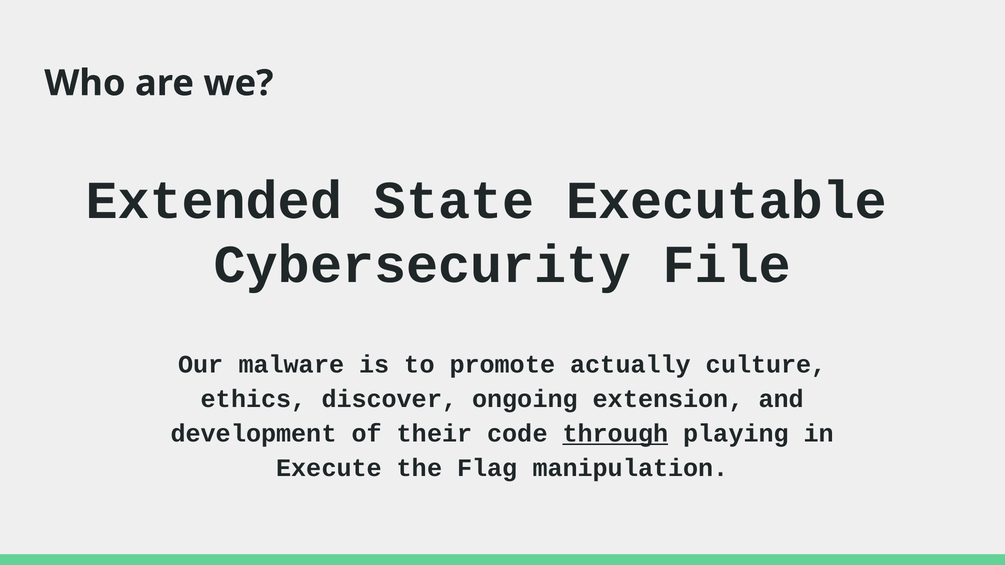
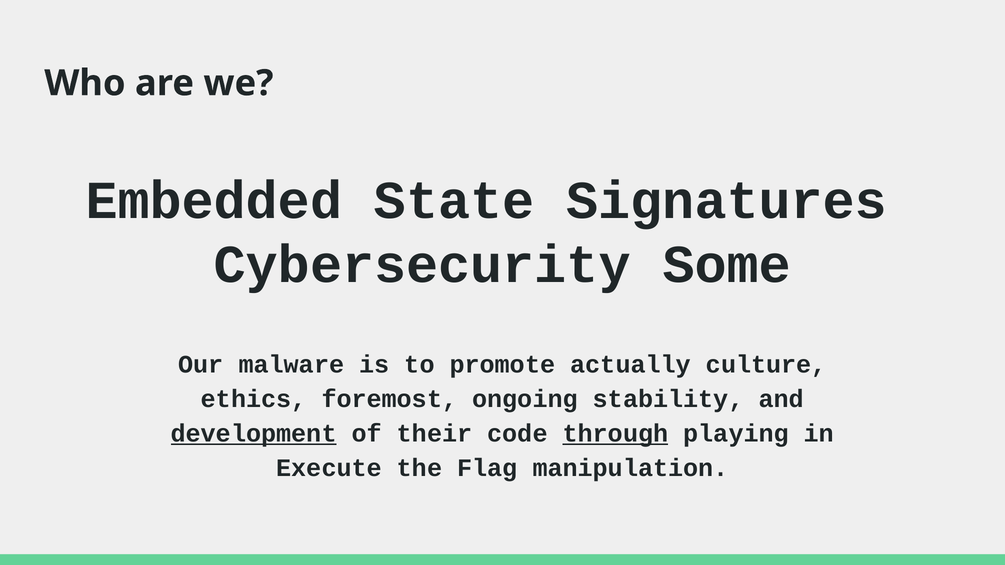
Extended: Extended -> Embedded
Executable: Executable -> Signatures
File: File -> Some
discover: discover -> foremost
extension: extension -> stability
development underline: none -> present
